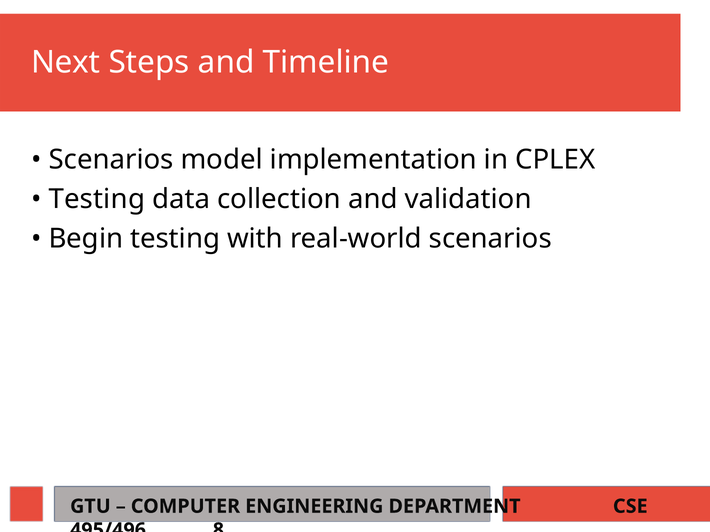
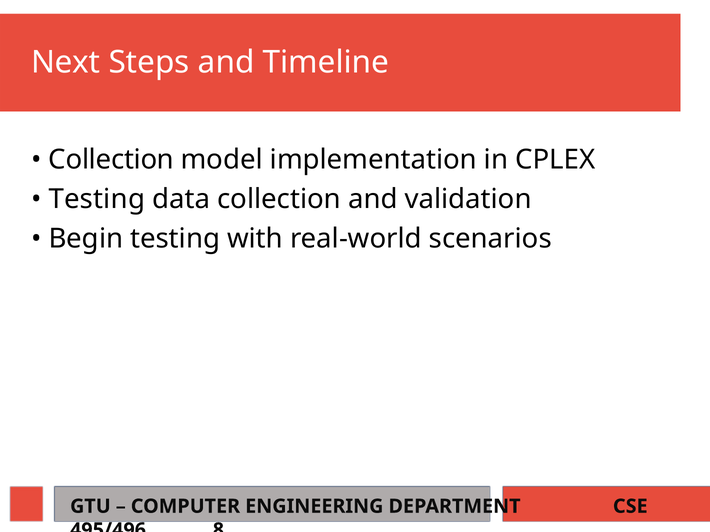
Scenarios at (111, 160): Scenarios -> Collection
